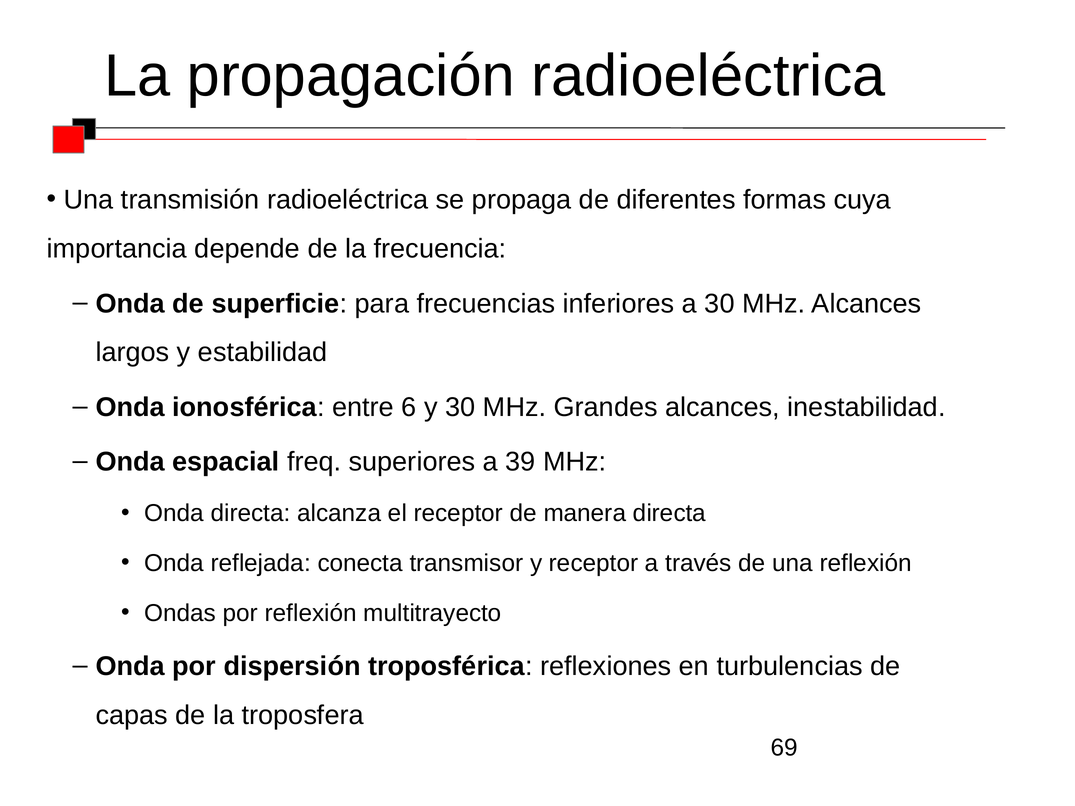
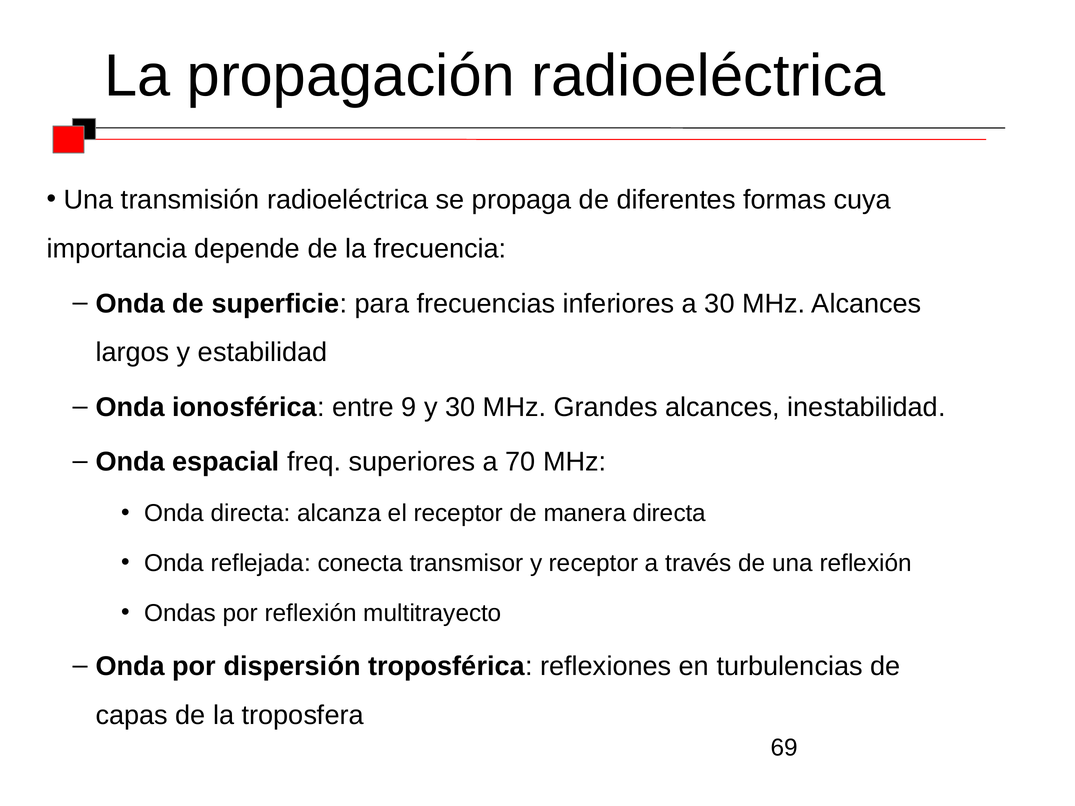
6: 6 -> 9
39: 39 -> 70
